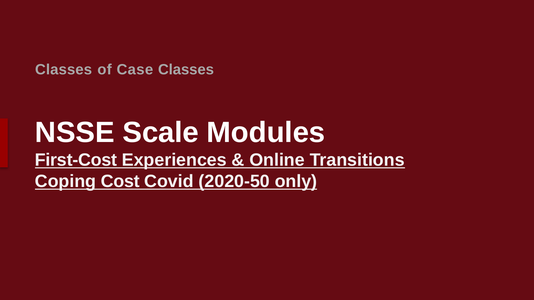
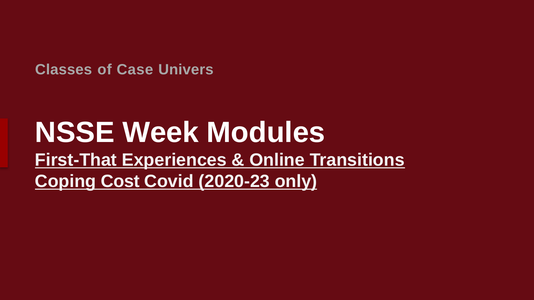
Case Classes: Classes -> Univers
Scale: Scale -> Week
First-Cost: First-Cost -> First-That
2020-50: 2020-50 -> 2020-23
